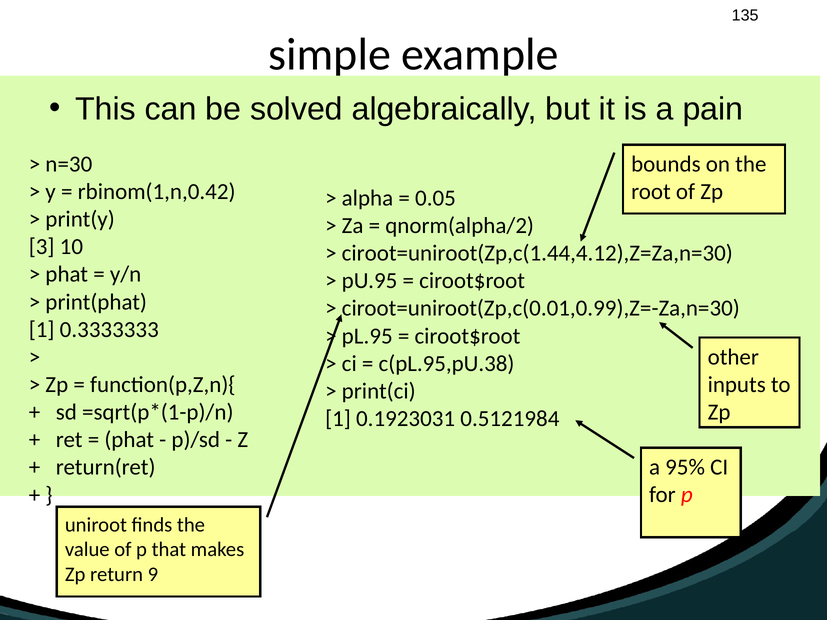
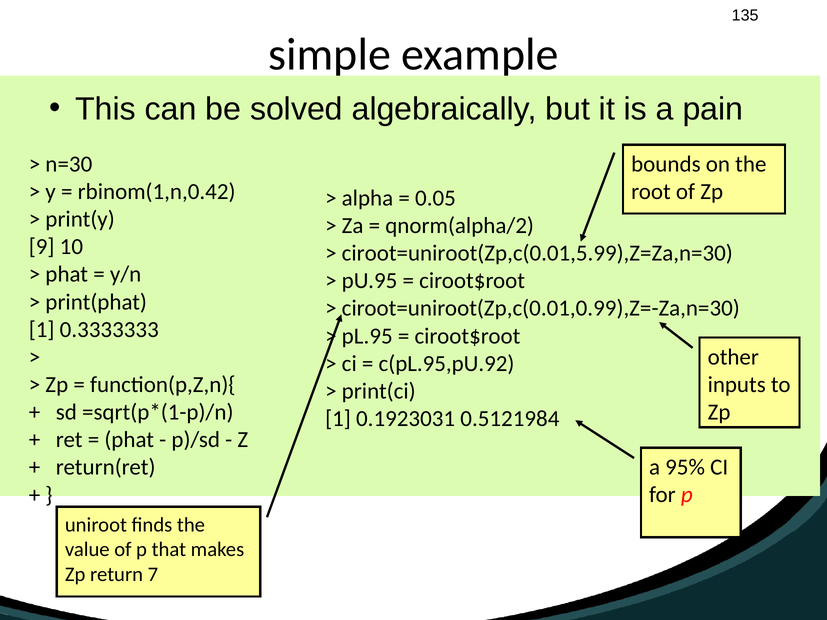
3: 3 -> 9
ciroot=uniroot(Zp,c(1.44,4.12),Z=Za,n=30: ciroot=uniroot(Zp,c(1.44,4.12),Z=Za,n=30 -> ciroot=uniroot(Zp,c(0.01,5.99),Z=Za,n=30
c(pL.95,pU.38: c(pL.95,pU.38 -> c(pL.95,pU.92
9: 9 -> 7
